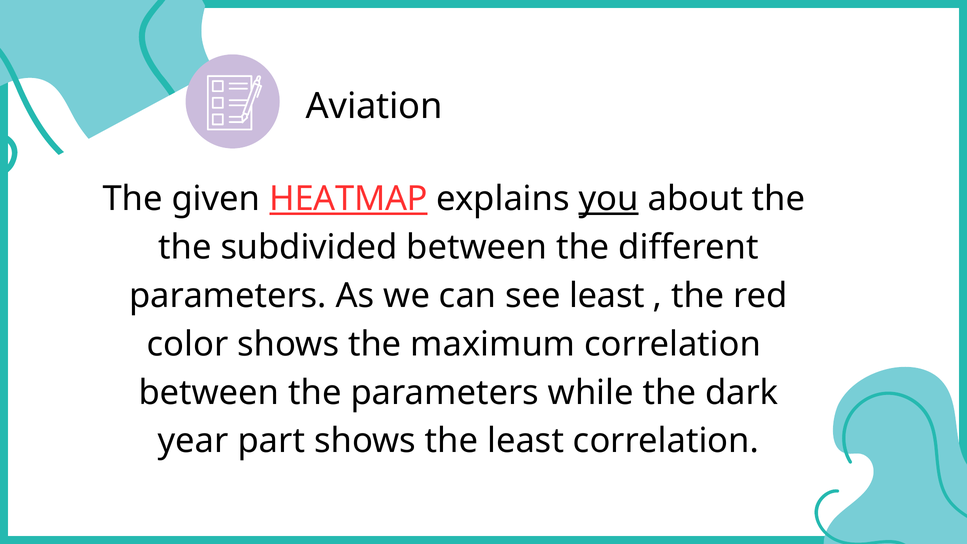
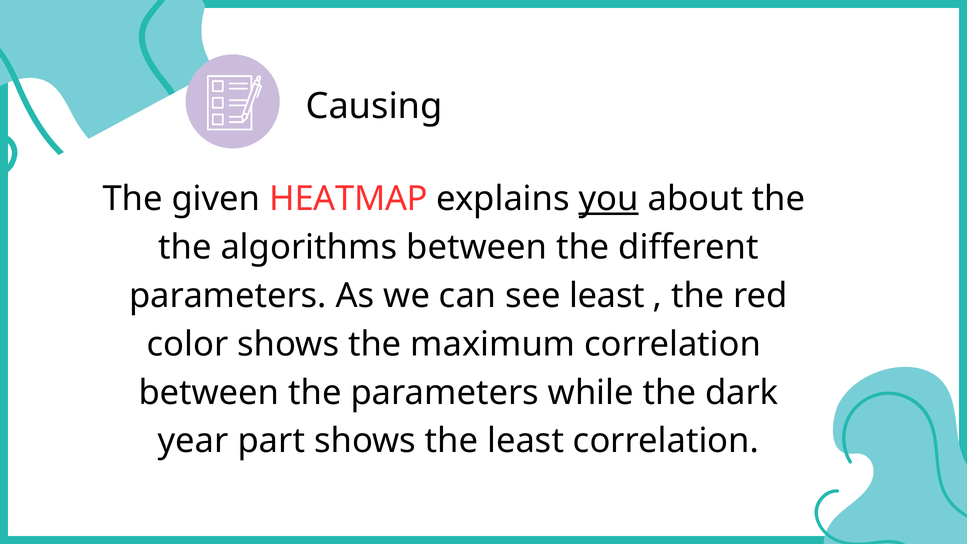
Aviation: Aviation -> Causing
HEATMAP underline: present -> none
subdivided: subdivided -> algorithms
